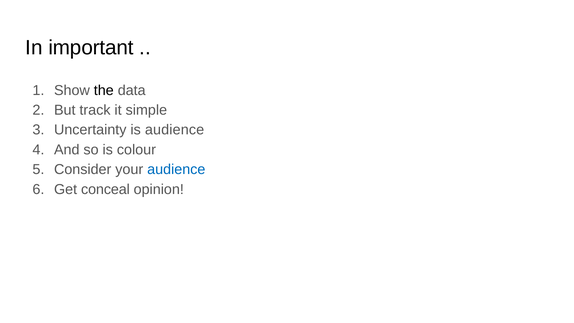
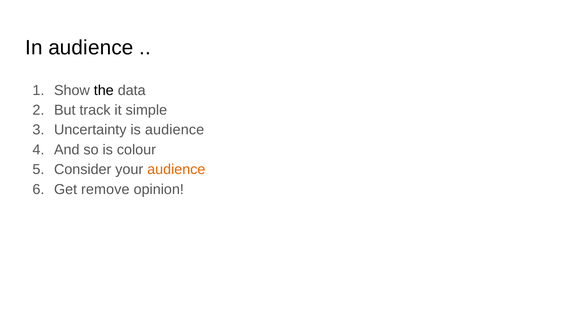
In important: important -> audience
audience at (176, 169) colour: blue -> orange
conceal: conceal -> remove
